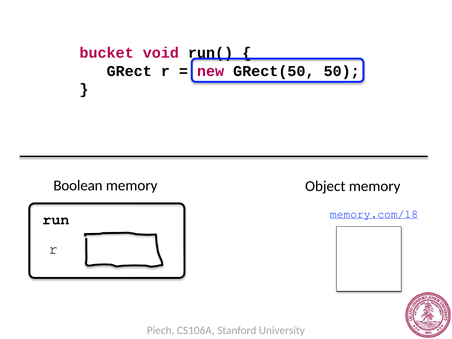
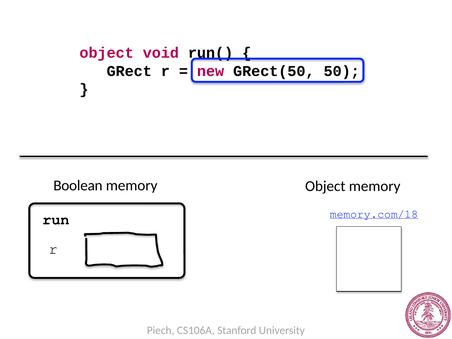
bucket at (107, 53): bucket -> object
